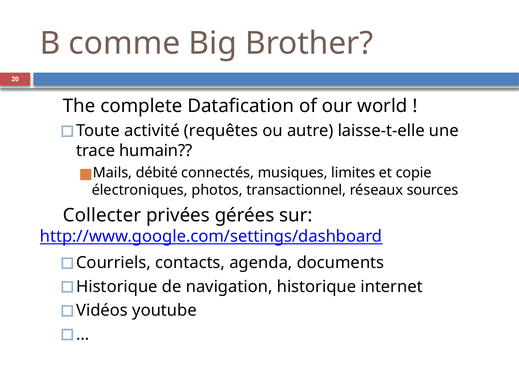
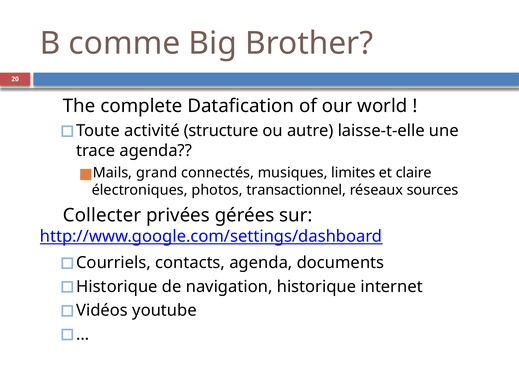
requêtes: requêtes -> structure
trace humain: humain -> agenda
débité: débité -> grand
copie: copie -> claire
